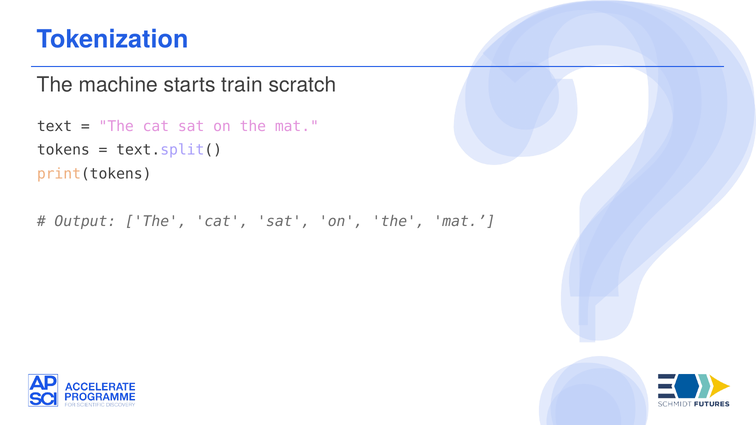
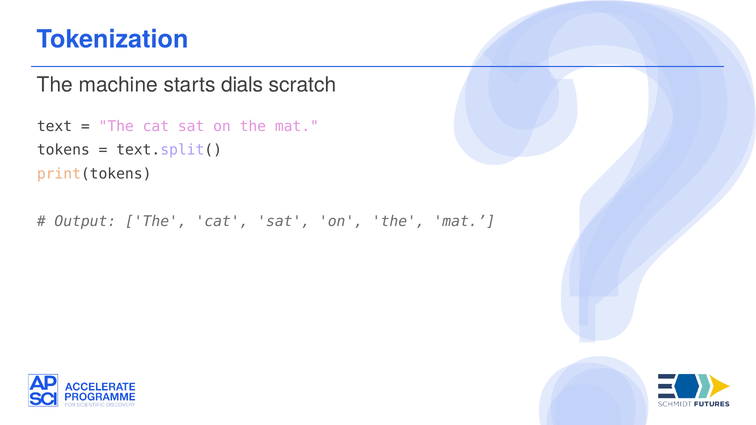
train: train -> dials
